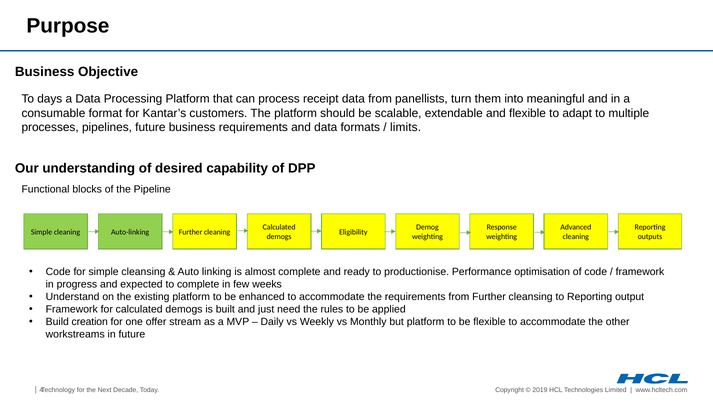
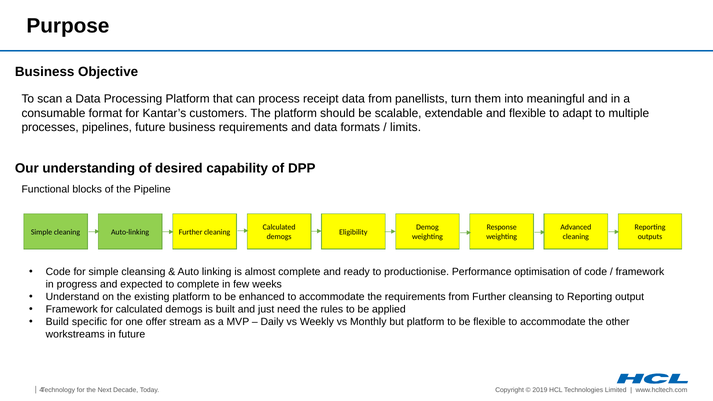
days: days -> scan
creation: creation -> specific
